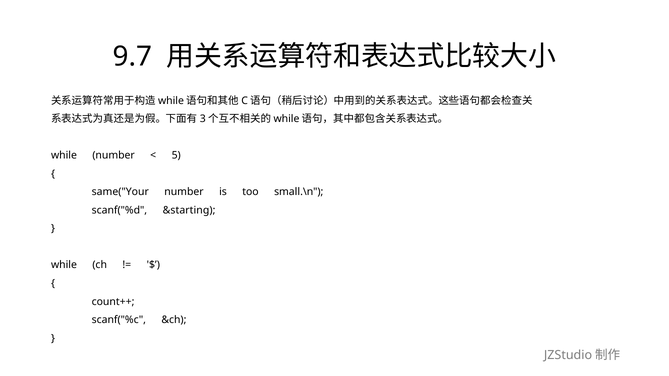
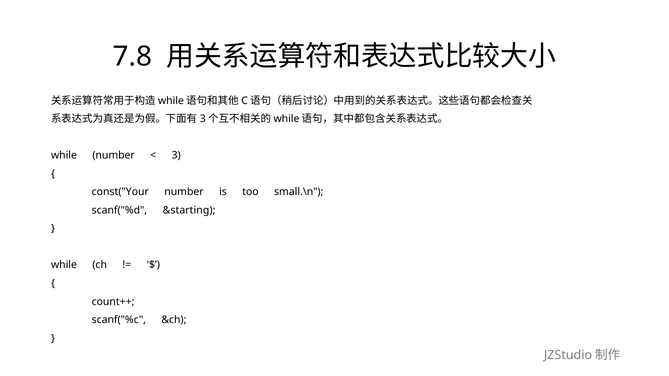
9.7: 9.7 -> 7.8
5: 5 -> 3
same("Your: same("Your -> const("Your
